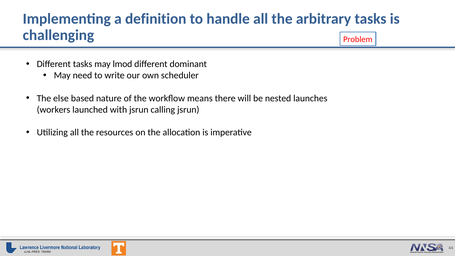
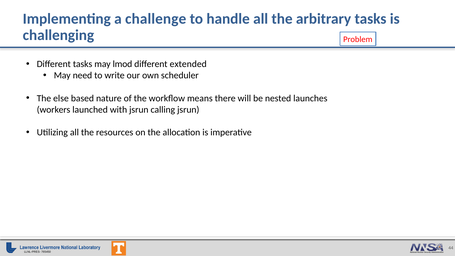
definition: definition -> challenge
dominant: dominant -> extended
